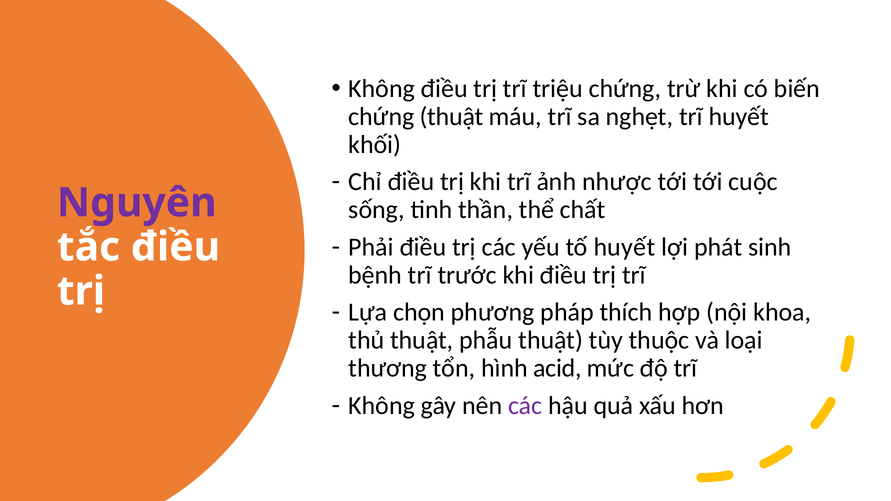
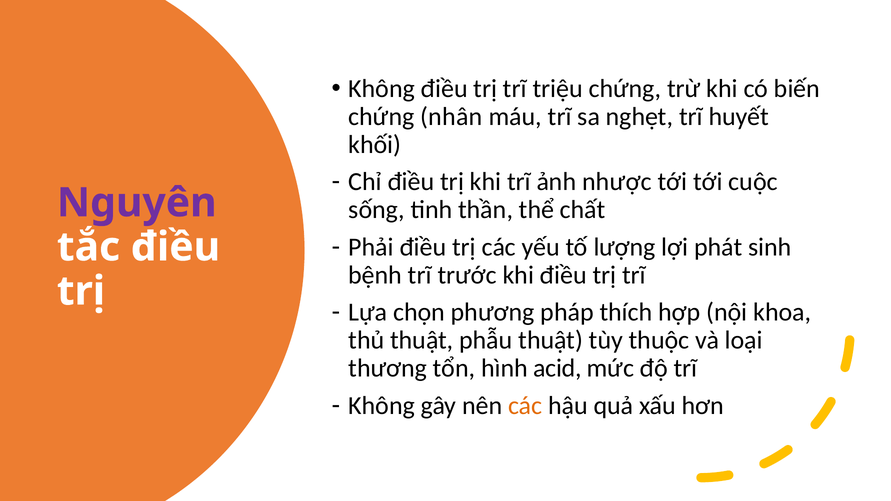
chứng thuật: thuật -> nhân
tố huyết: huyết -> lượng
các at (525, 406) colour: purple -> orange
